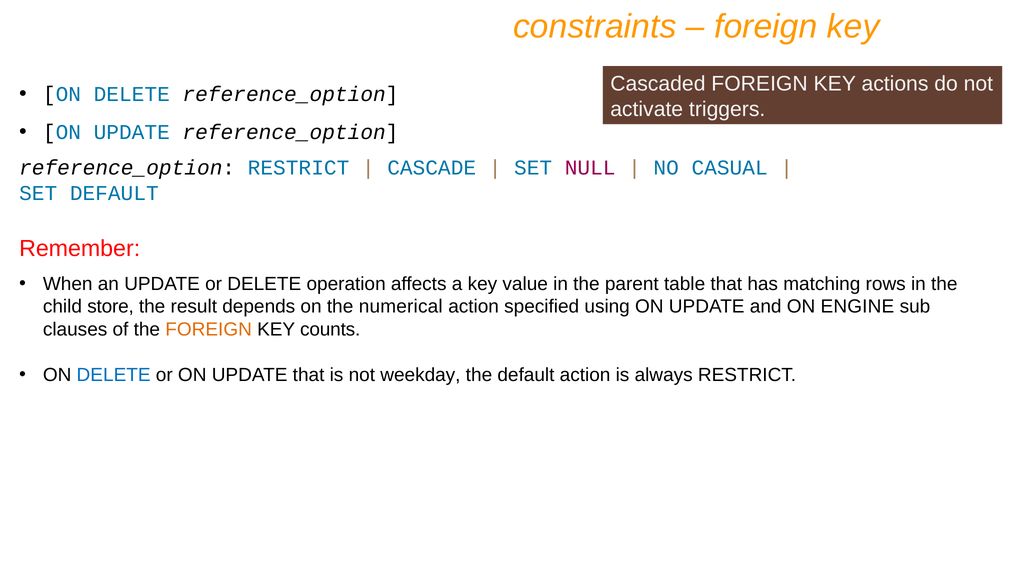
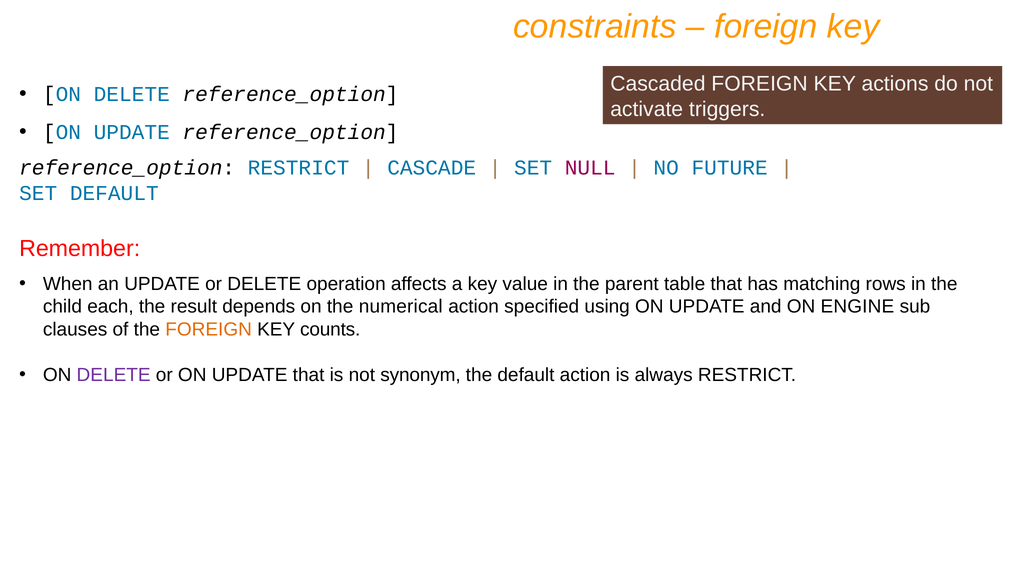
CASUAL: CASUAL -> FUTURE
store: store -> each
DELETE at (114, 375) colour: blue -> purple
weekday: weekday -> synonym
